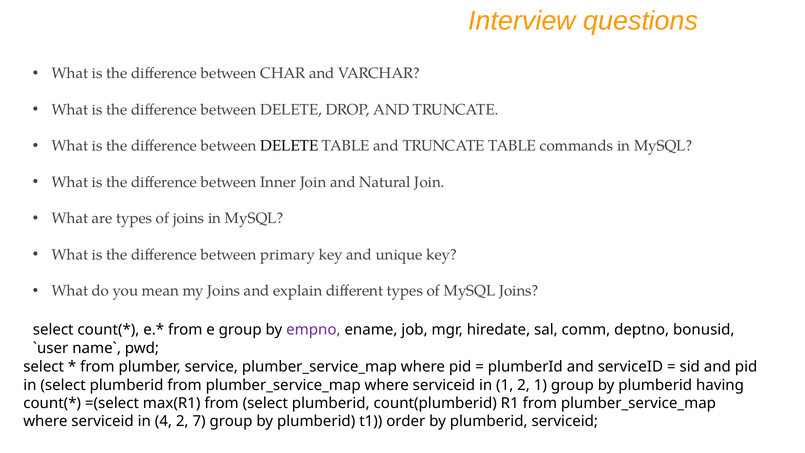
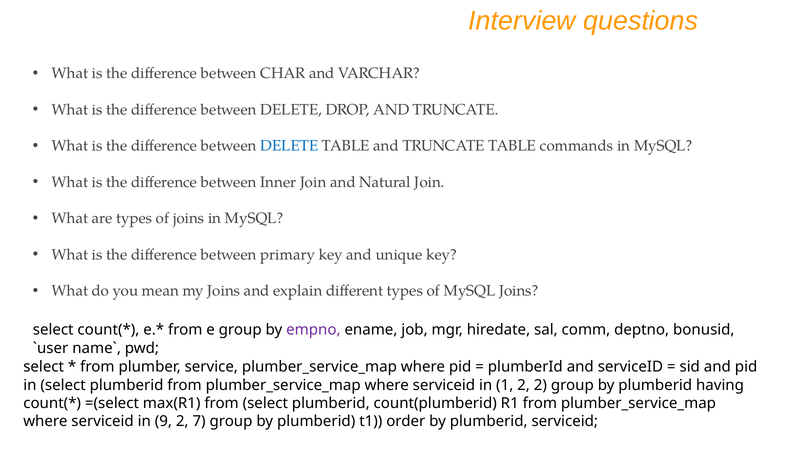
DELETE at (289, 146) colour: black -> blue
2 1: 1 -> 2
4: 4 -> 9
